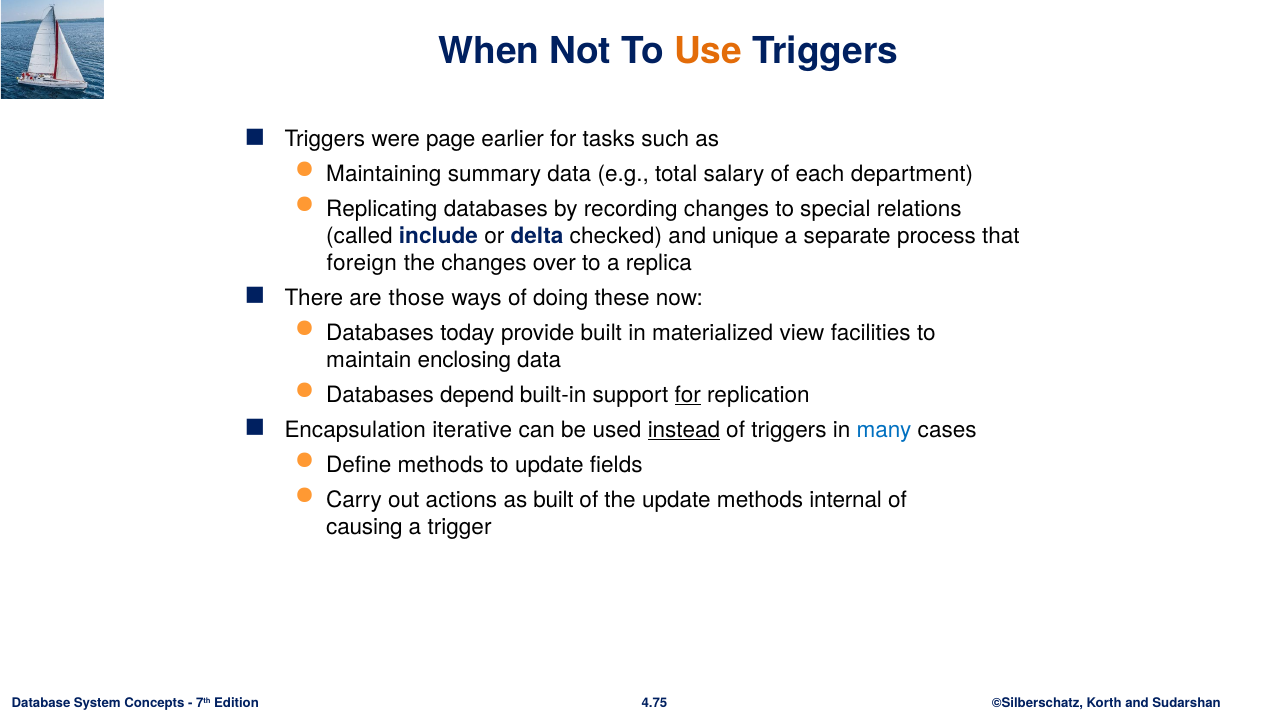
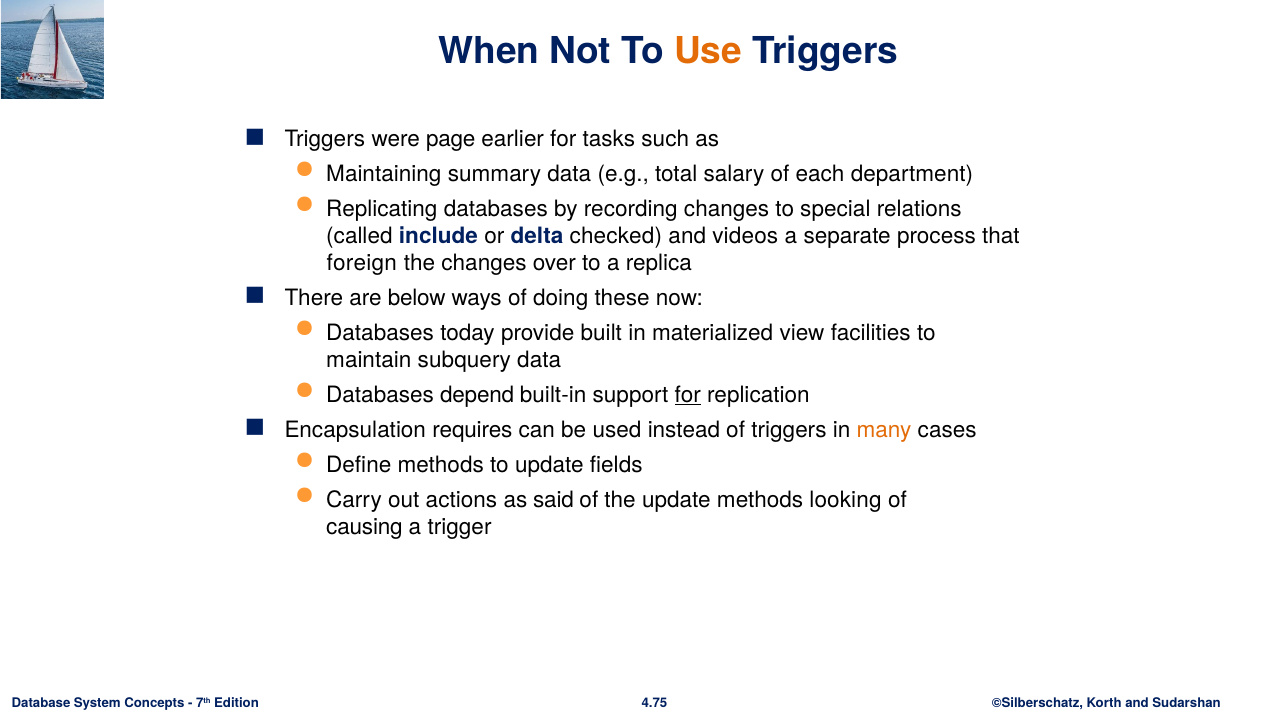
unique: unique -> videos
those: those -> below
enclosing: enclosing -> subquery
iterative: iterative -> requires
instead underline: present -> none
many colour: blue -> orange
as built: built -> said
internal: internal -> looking
